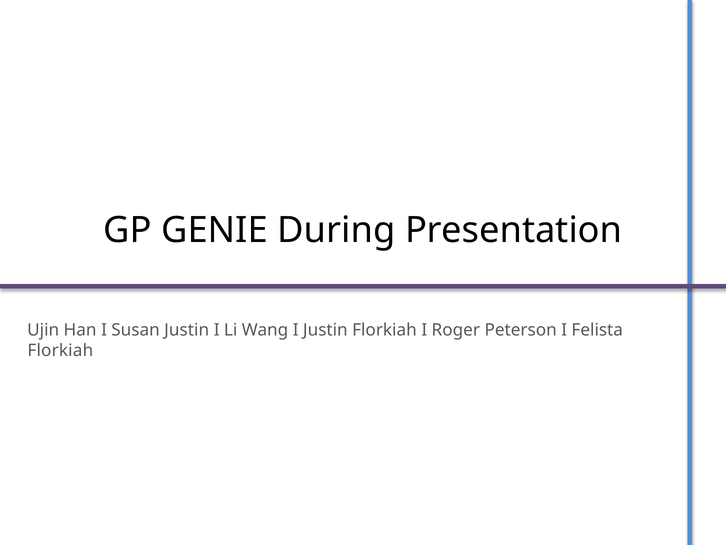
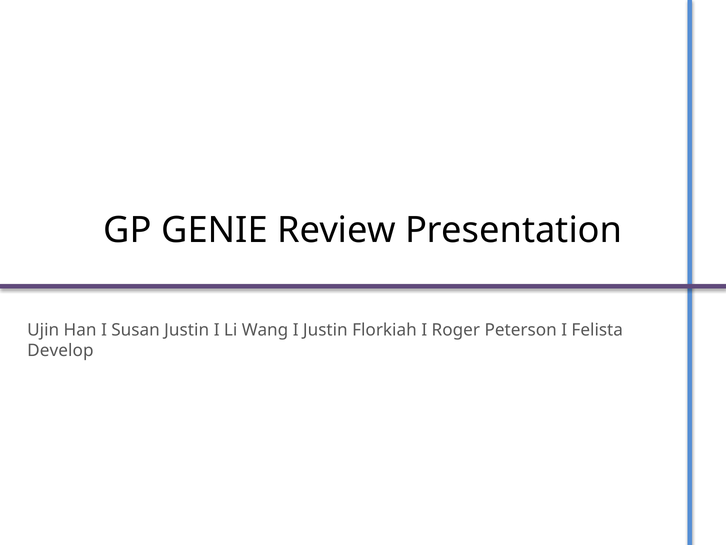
During: During -> Review
Florkiah at (60, 350): Florkiah -> Develop
